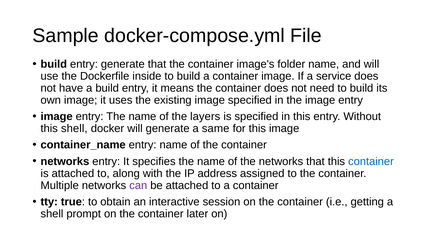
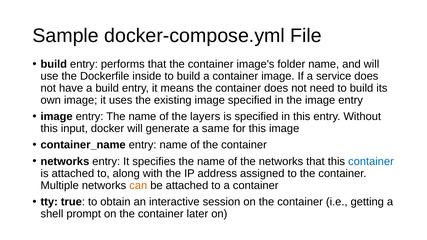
entry generate: generate -> performs
this shell: shell -> input
can colour: purple -> orange
